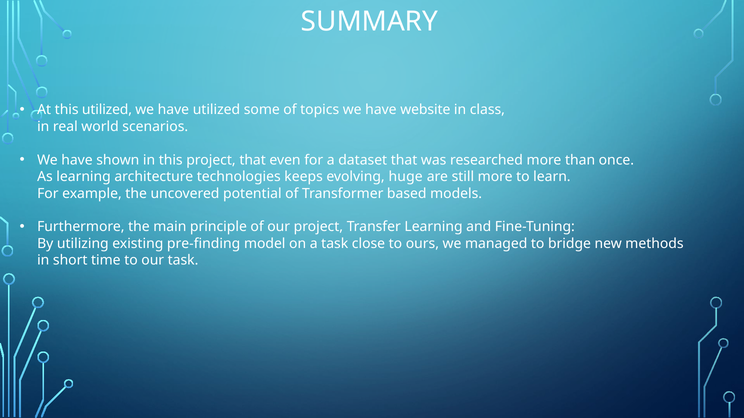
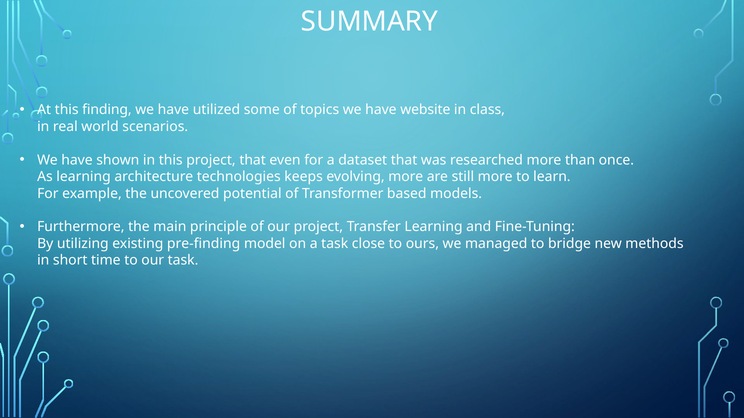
this utilized: utilized -> finding
evolving huge: huge -> more
